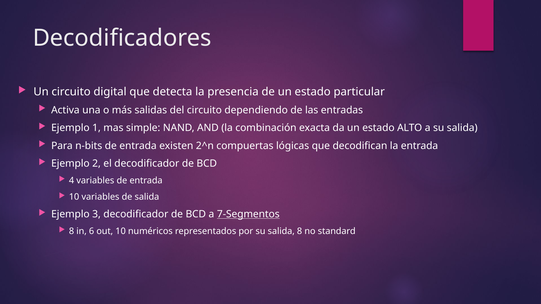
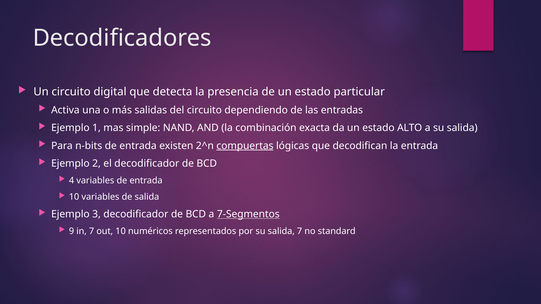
compuertas underline: none -> present
8 at (72, 231): 8 -> 9
in 6: 6 -> 7
salida 8: 8 -> 7
